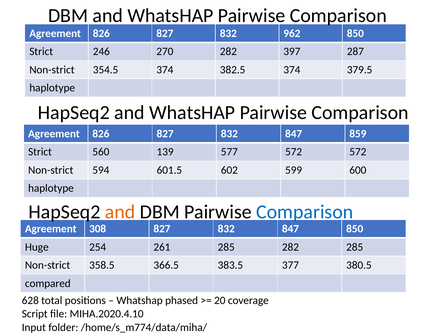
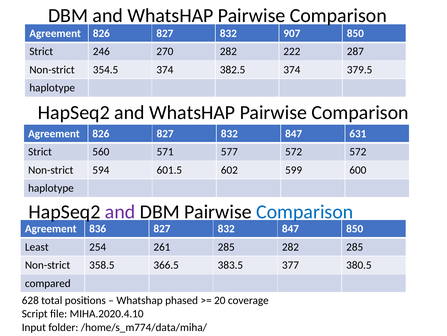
962: 962 -> 907
397: 397 -> 222
859: 859 -> 631
139: 139 -> 571
and at (120, 211) colour: orange -> purple
308: 308 -> 836
Huge: Huge -> Least
